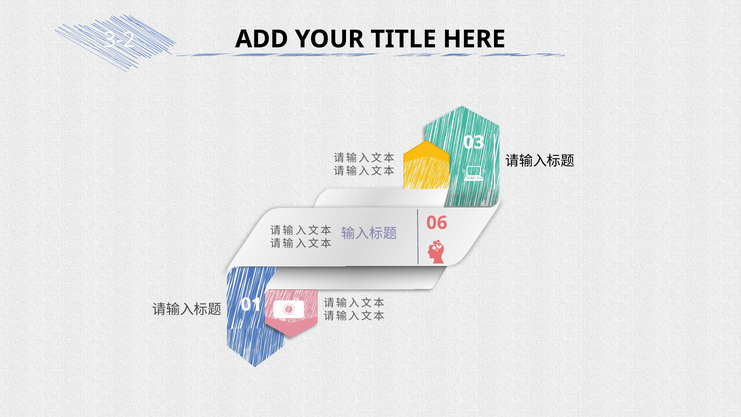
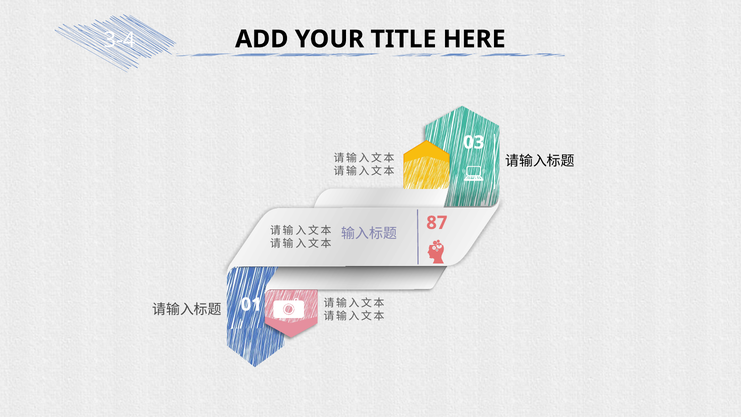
3-2: 3-2 -> 3-4
06: 06 -> 87
